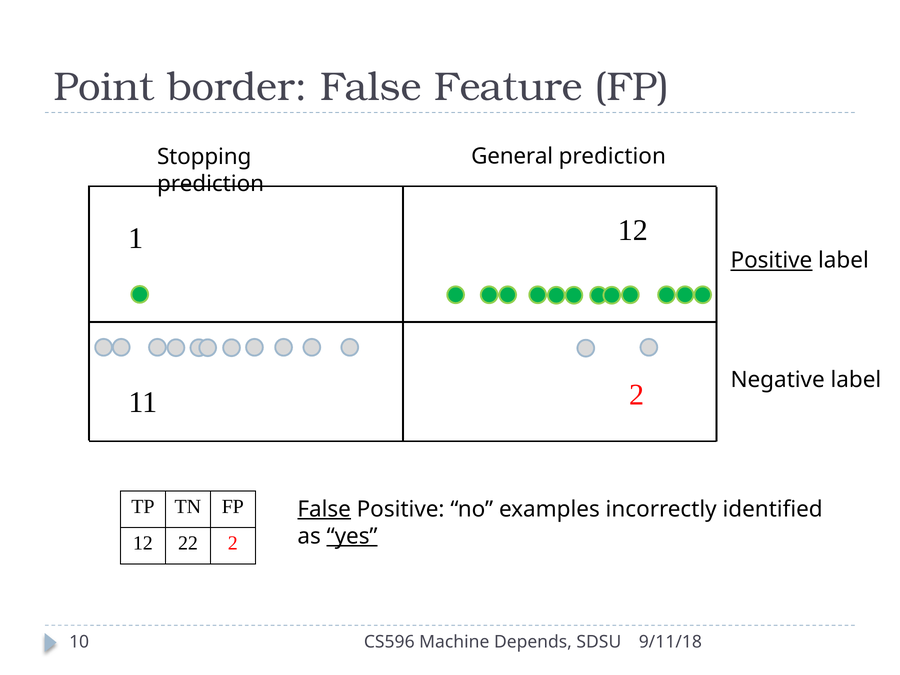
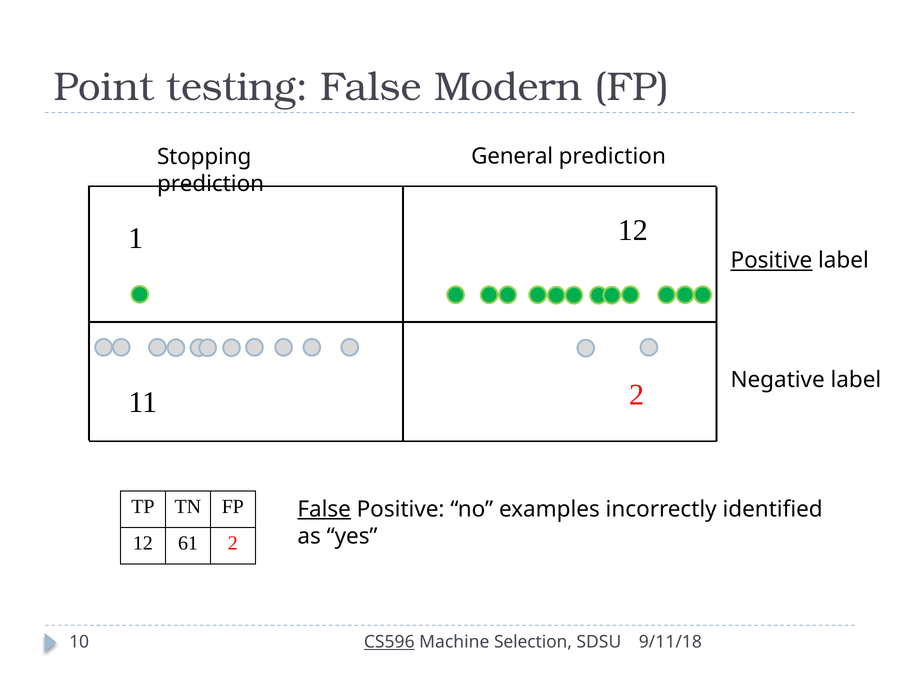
border: border -> testing
Feature: Feature -> Modern
yes underline: present -> none
22: 22 -> 61
CS596 underline: none -> present
Depends: Depends -> Selection
